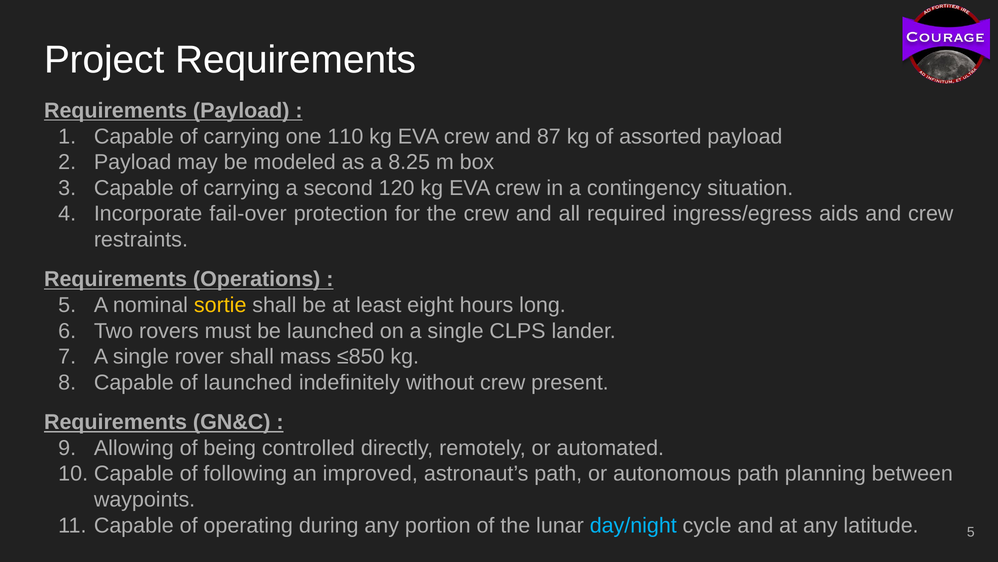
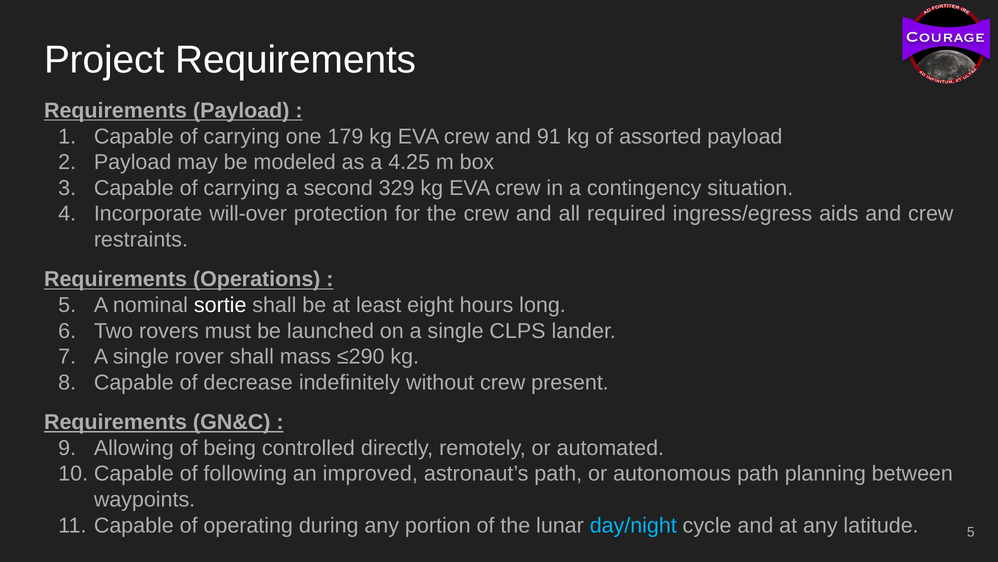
110: 110 -> 179
87: 87 -> 91
8.25: 8.25 -> 4.25
120: 120 -> 329
fail-over: fail-over -> will-over
sortie colour: yellow -> white
≤850: ≤850 -> ≤290
of launched: launched -> decrease
